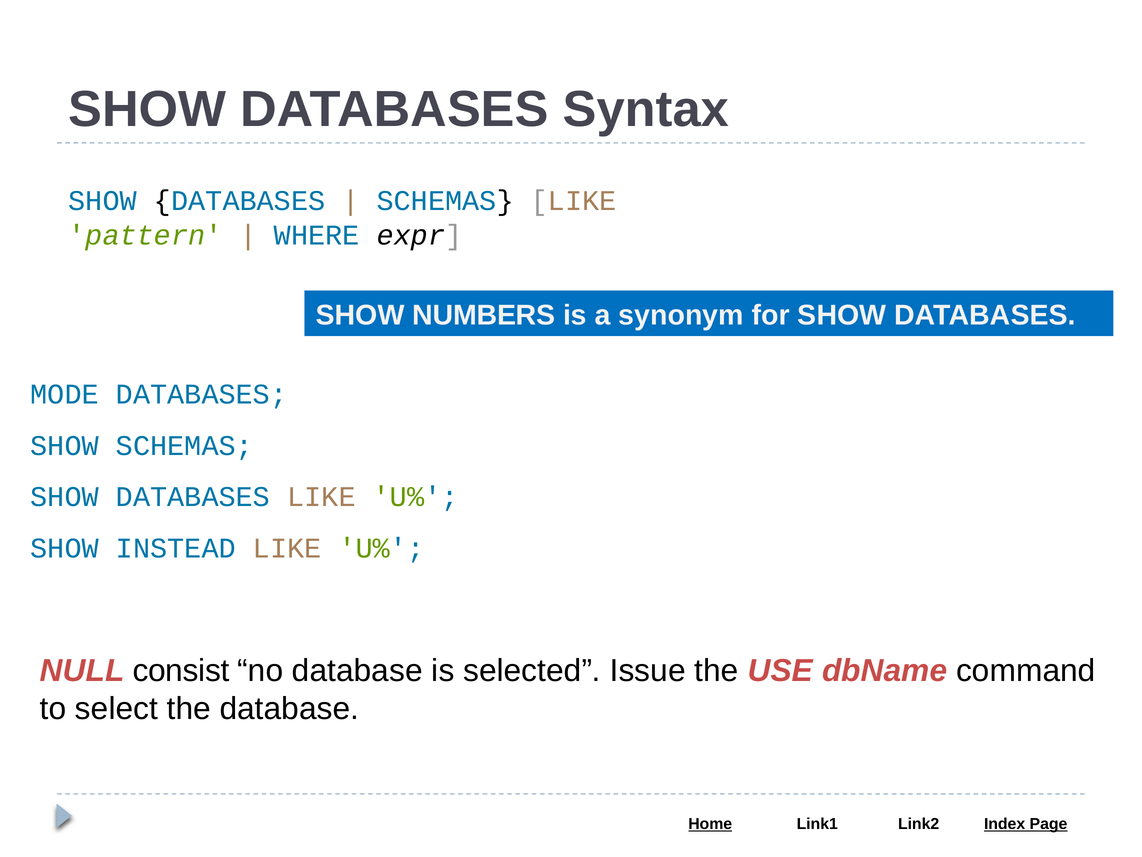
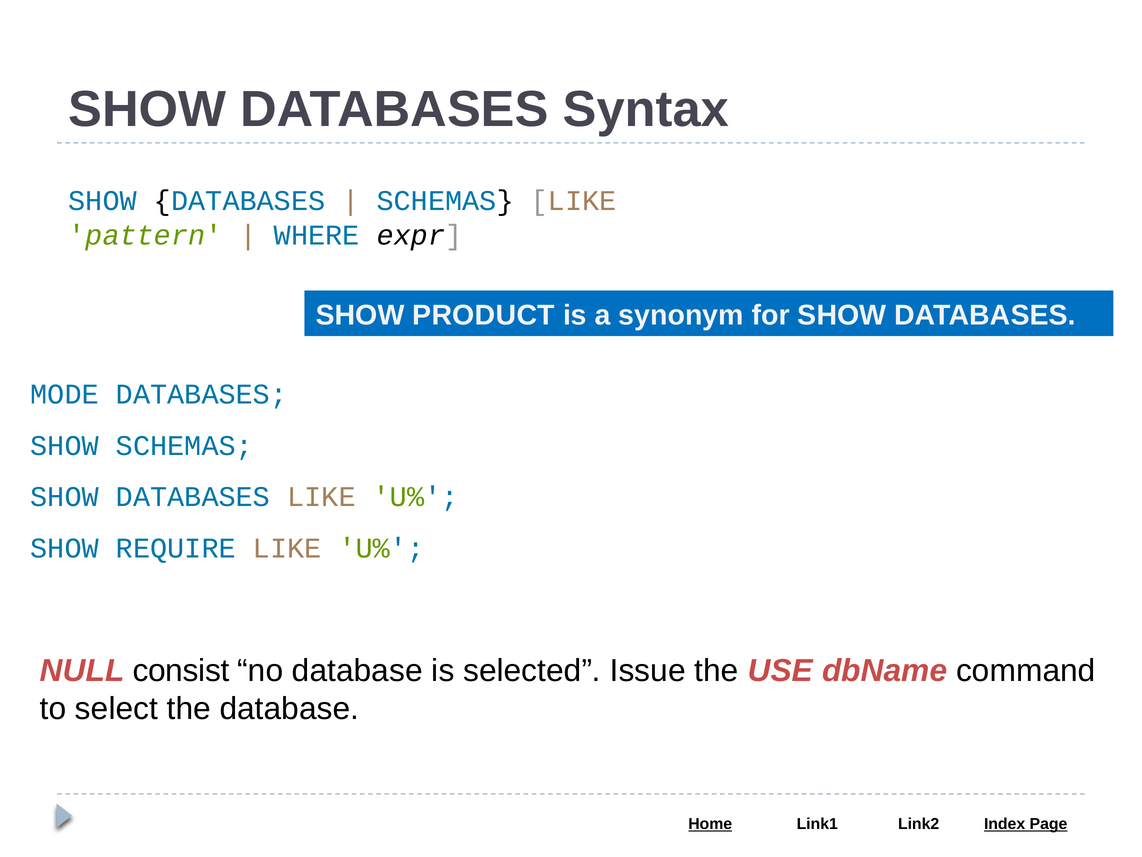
NUMBERS: NUMBERS -> PRODUCT
INSTEAD: INSTEAD -> REQUIRE
